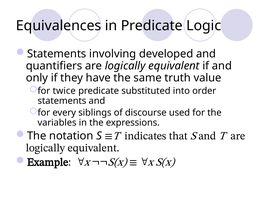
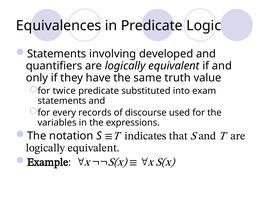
order: order -> exam
siblings: siblings -> records
